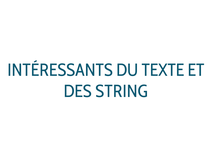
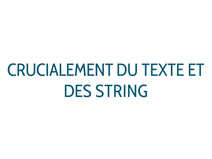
INTÉRESSANTS: INTÉRESSANTS -> CRUCIALEMENT
